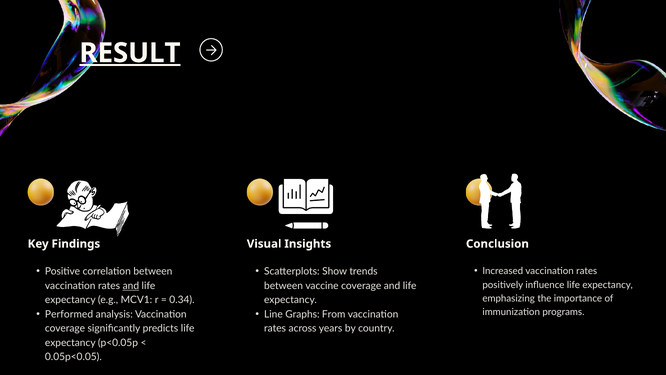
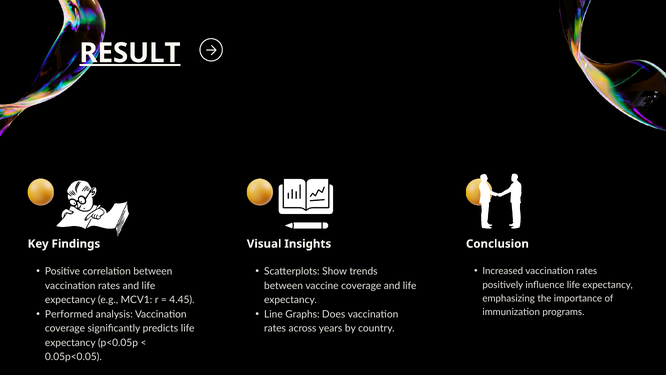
and at (131, 286) underline: present -> none
0.34: 0.34 -> 4.45
From: From -> Does
